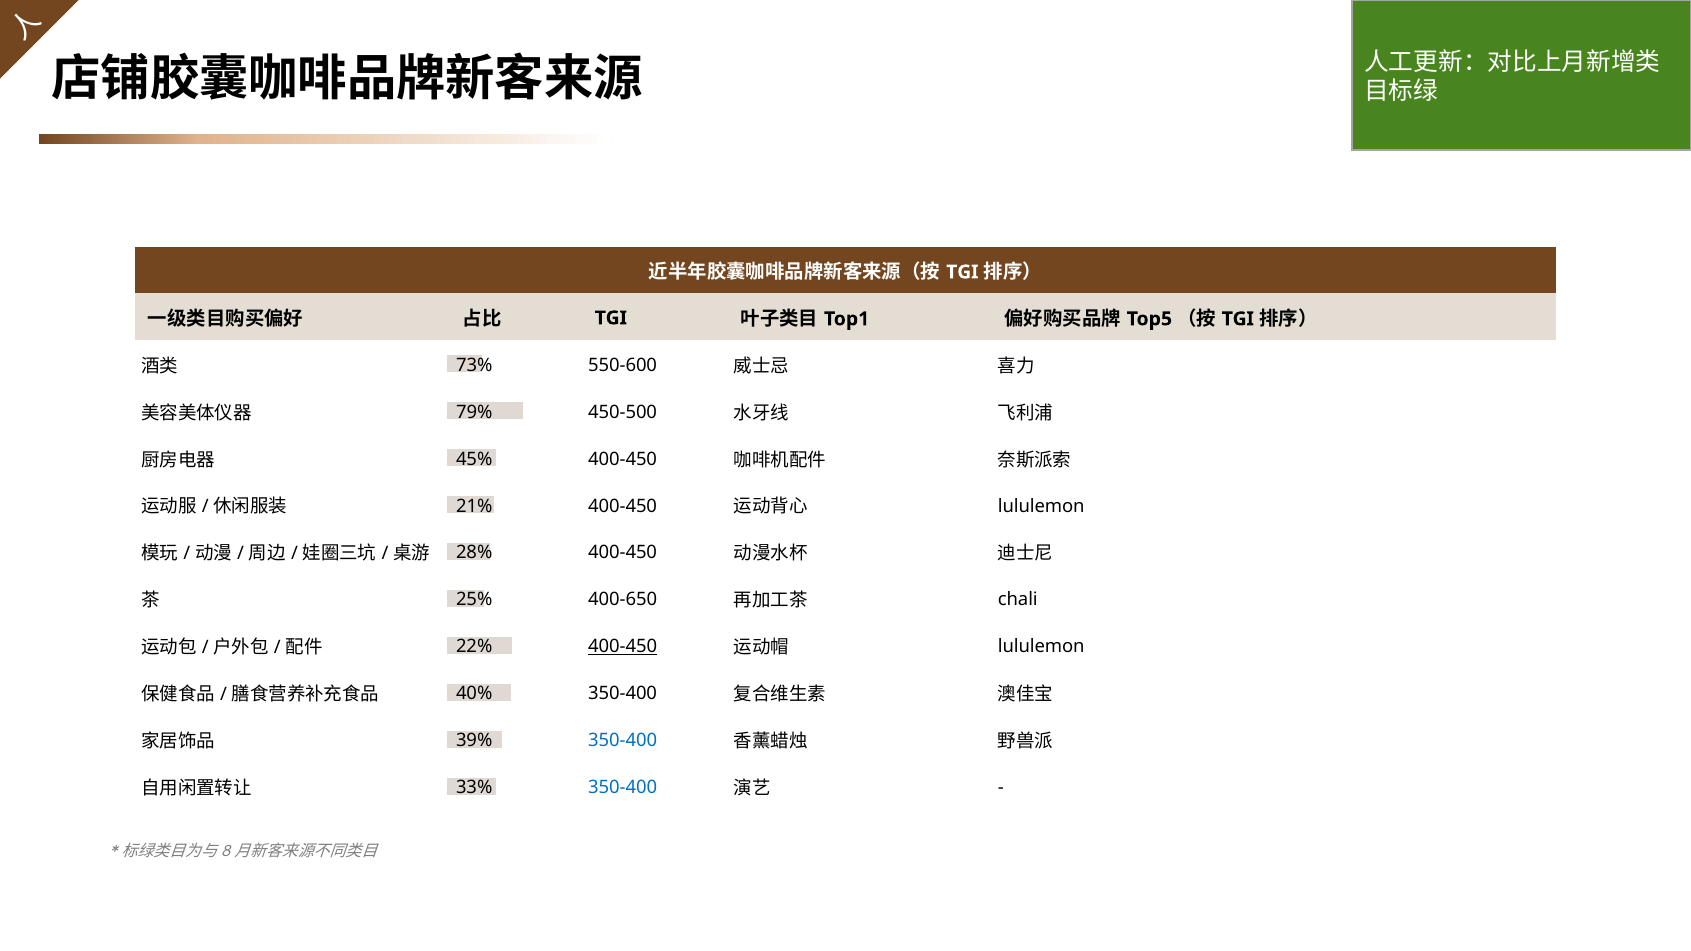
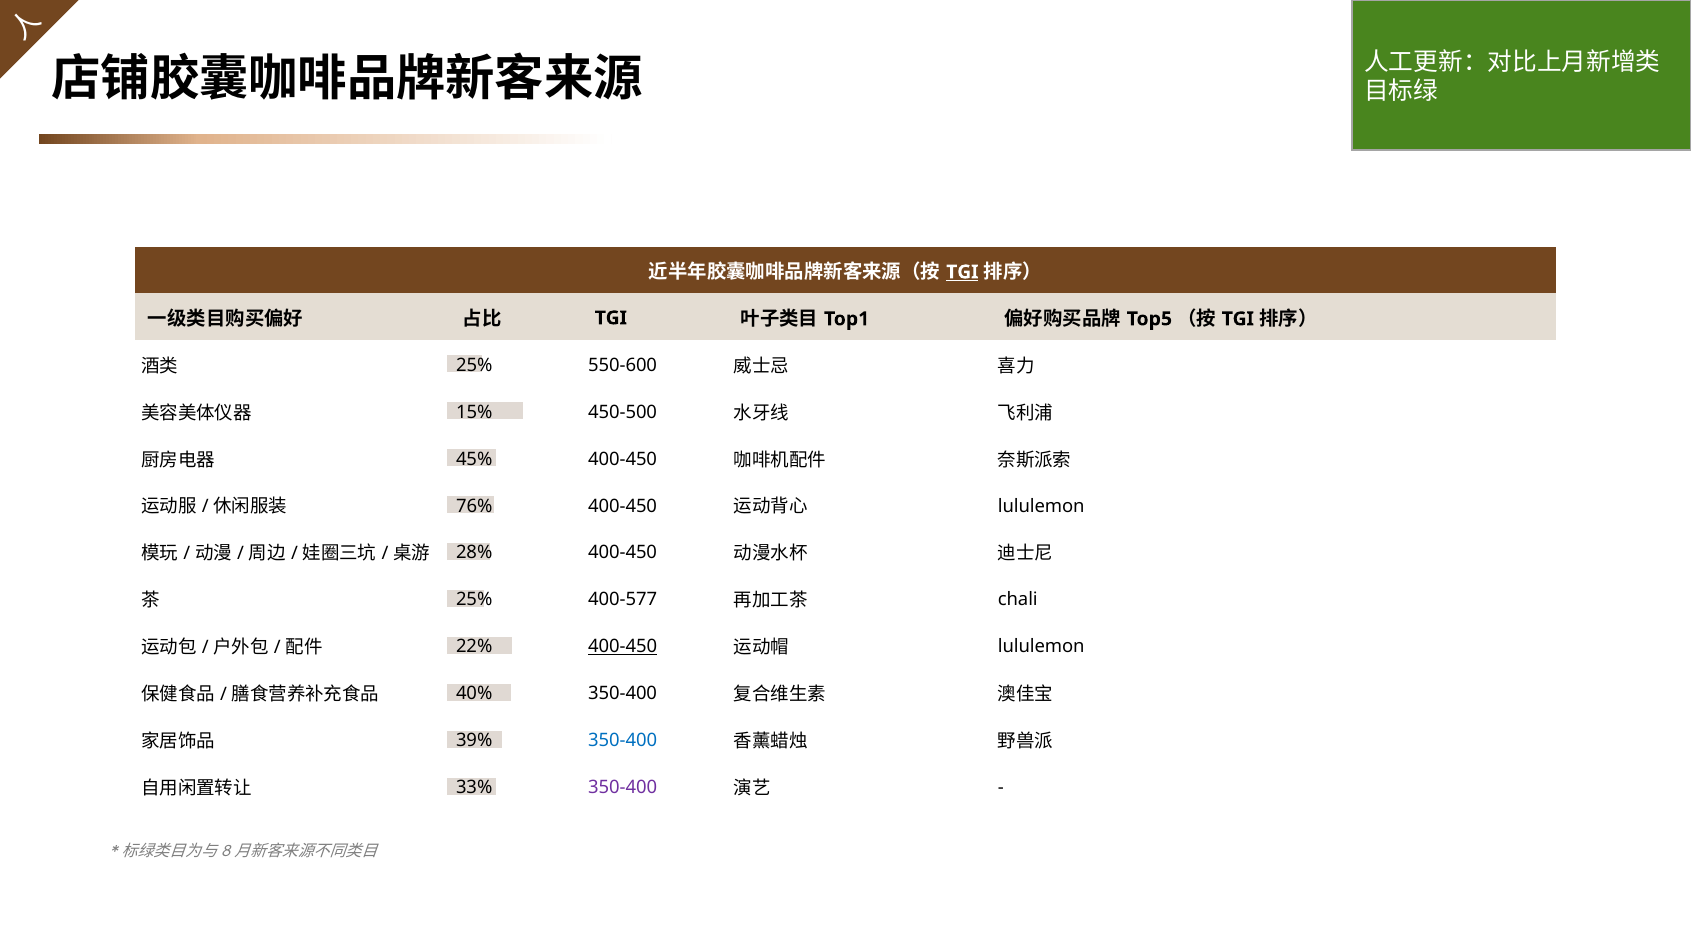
TGI at (962, 272) underline: none -> present
73% at (474, 365): 73% -> 25%
79%: 79% -> 15%
21%: 21% -> 76%
400-650: 400-650 -> 400-577
350-400 at (623, 787) colour: blue -> purple
